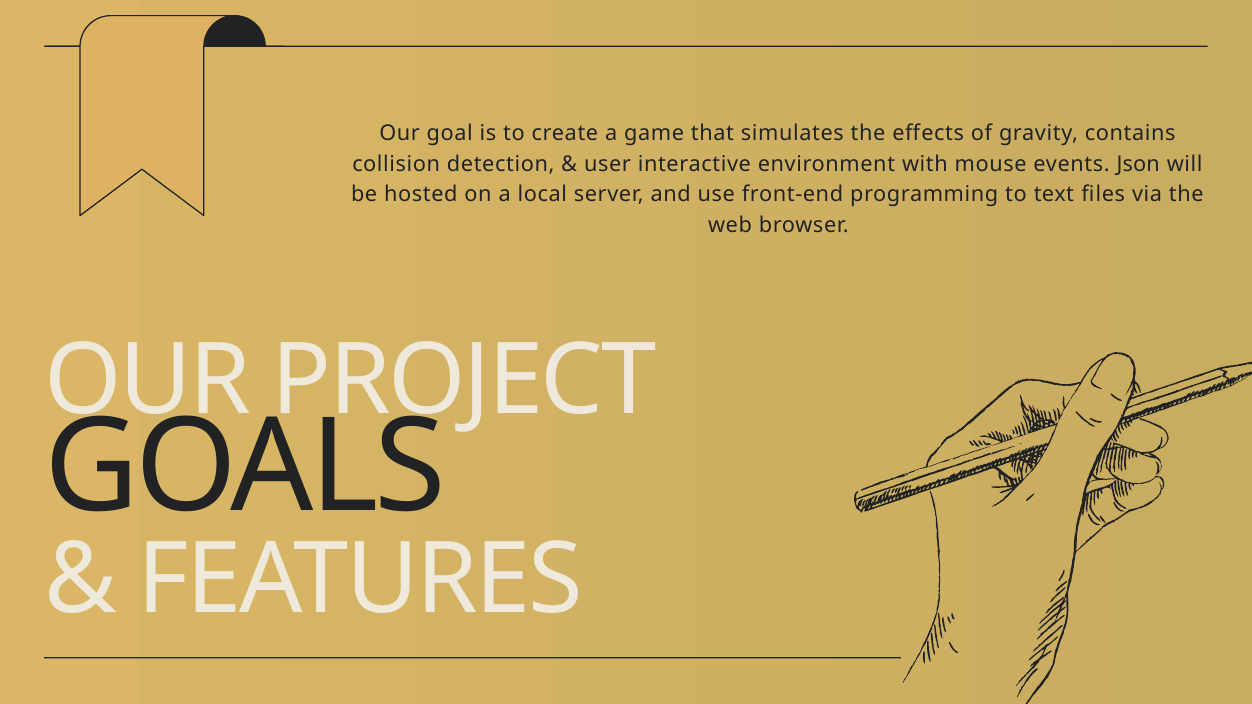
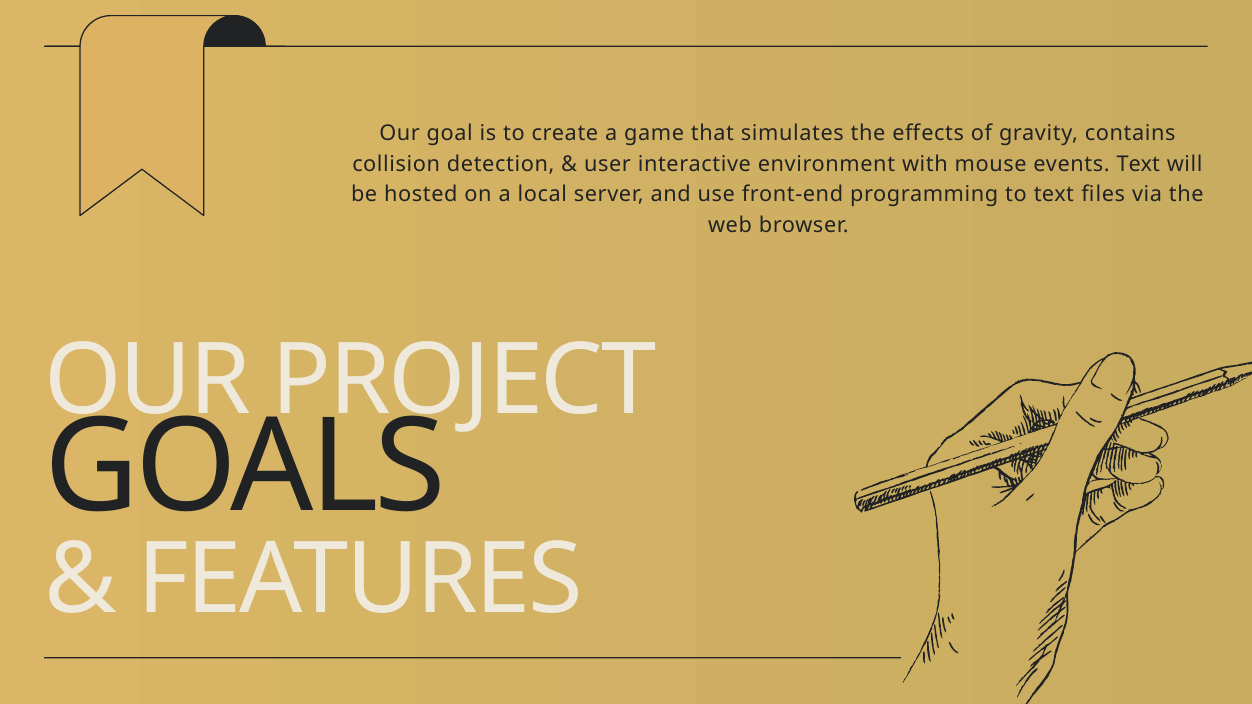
events Json: Json -> Text
